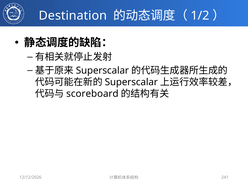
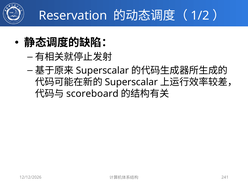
Destination: Destination -> Reservation
